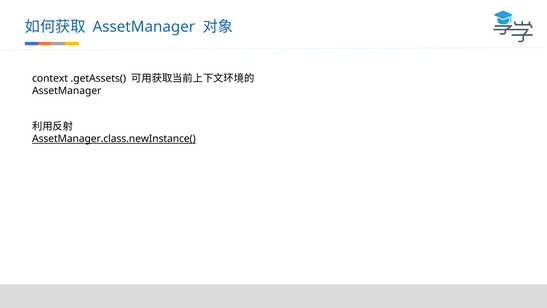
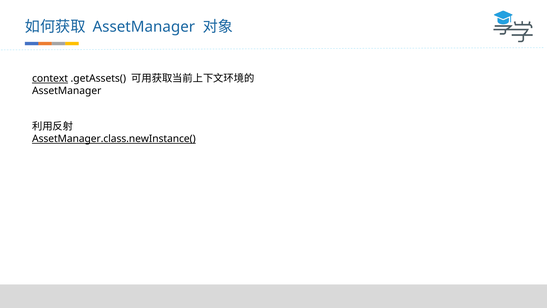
context underline: none -> present
